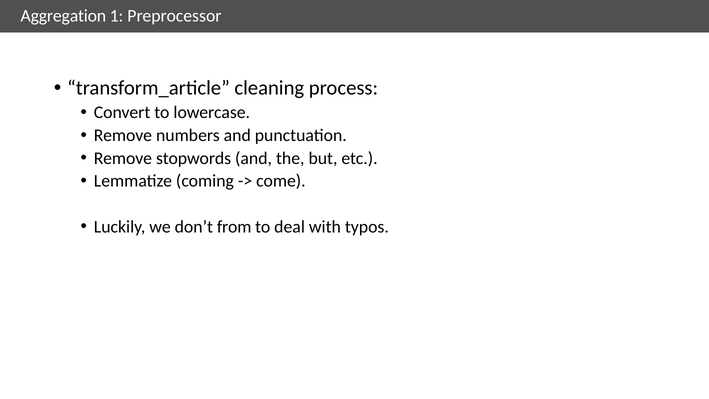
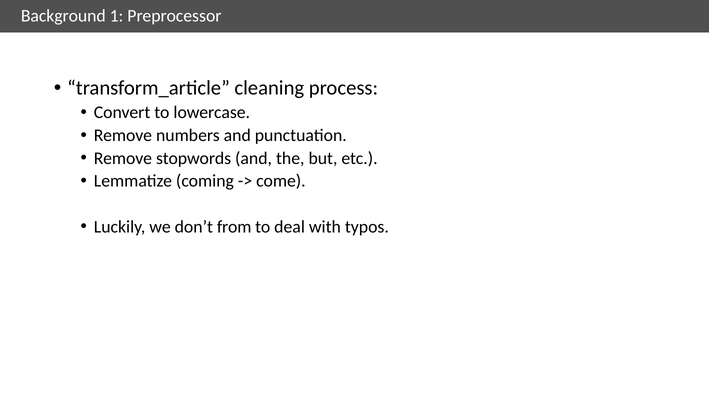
Aggregation: Aggregation -> Background
